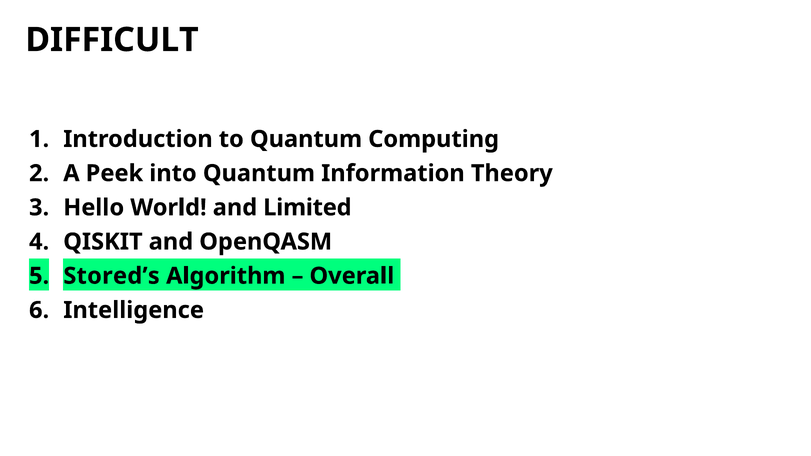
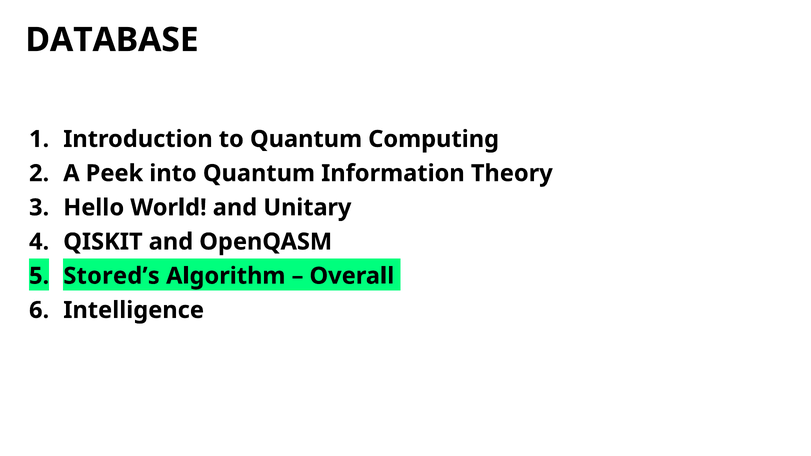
DIFFICULT: DIFFICULT -> DATABASE
Limited: Limited -> Unitary
